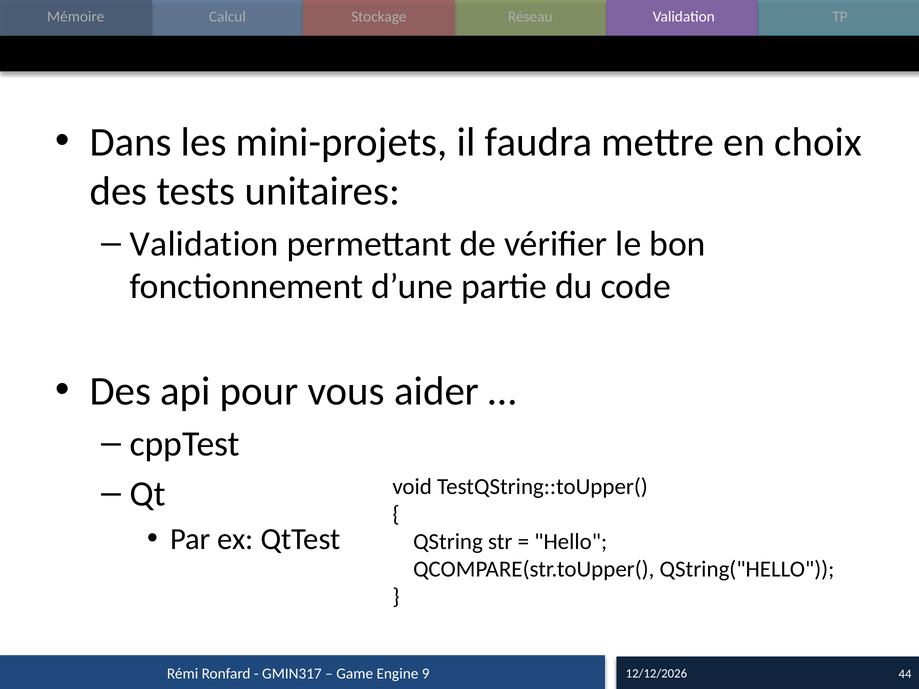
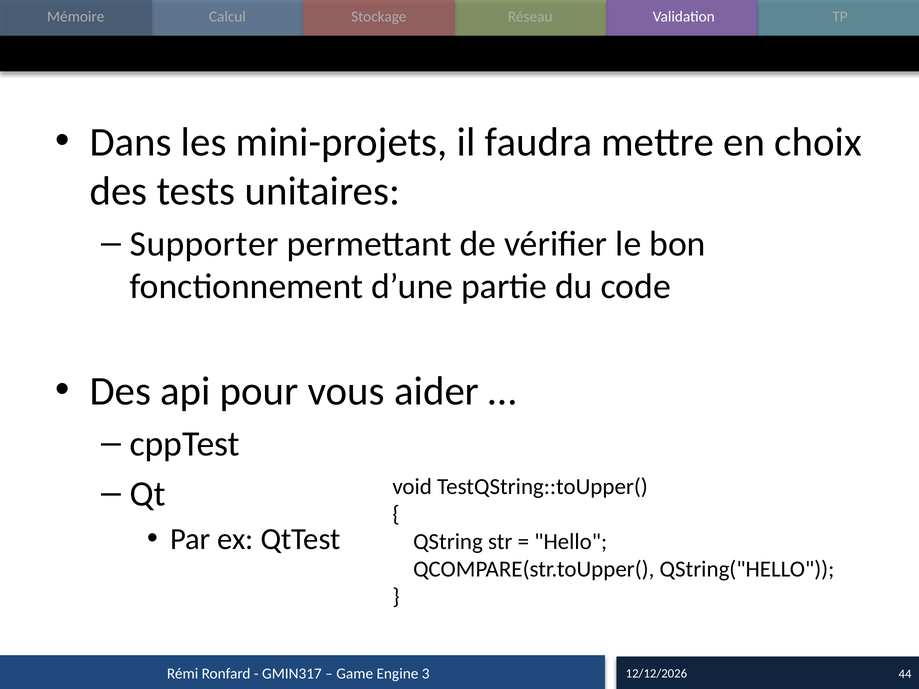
Validation at (204, 244): Validation -> Supporter
9: 9 -> 3
